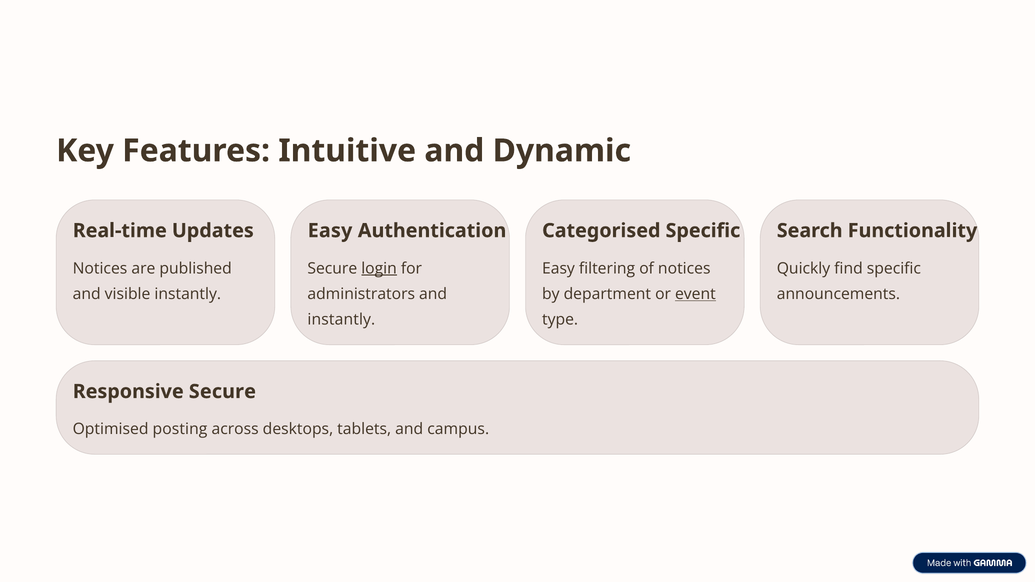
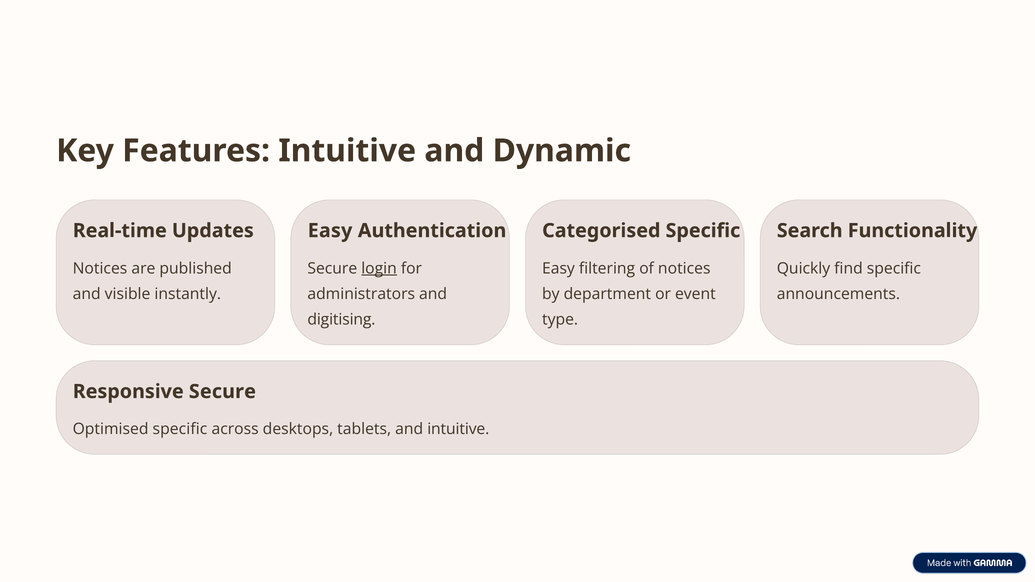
event underline: present -> none
instantly at (341, 320): instantly -> digitising
Optimised posting: posting -> specific
and campus: campus -> intuitive
